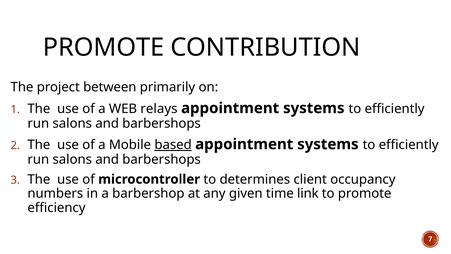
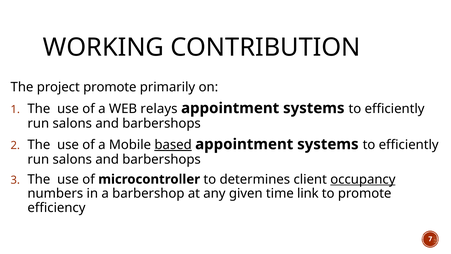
PROMOTE at (104, 48): PROMOTE -> WORKING
project between: between -> promote
occupancy underline: none -> present
